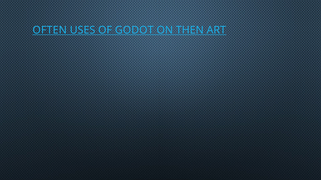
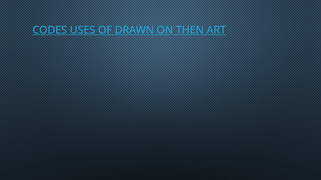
OFTEN: OFTEN -> CODES
GODOT: GODOT -> DRAWN
